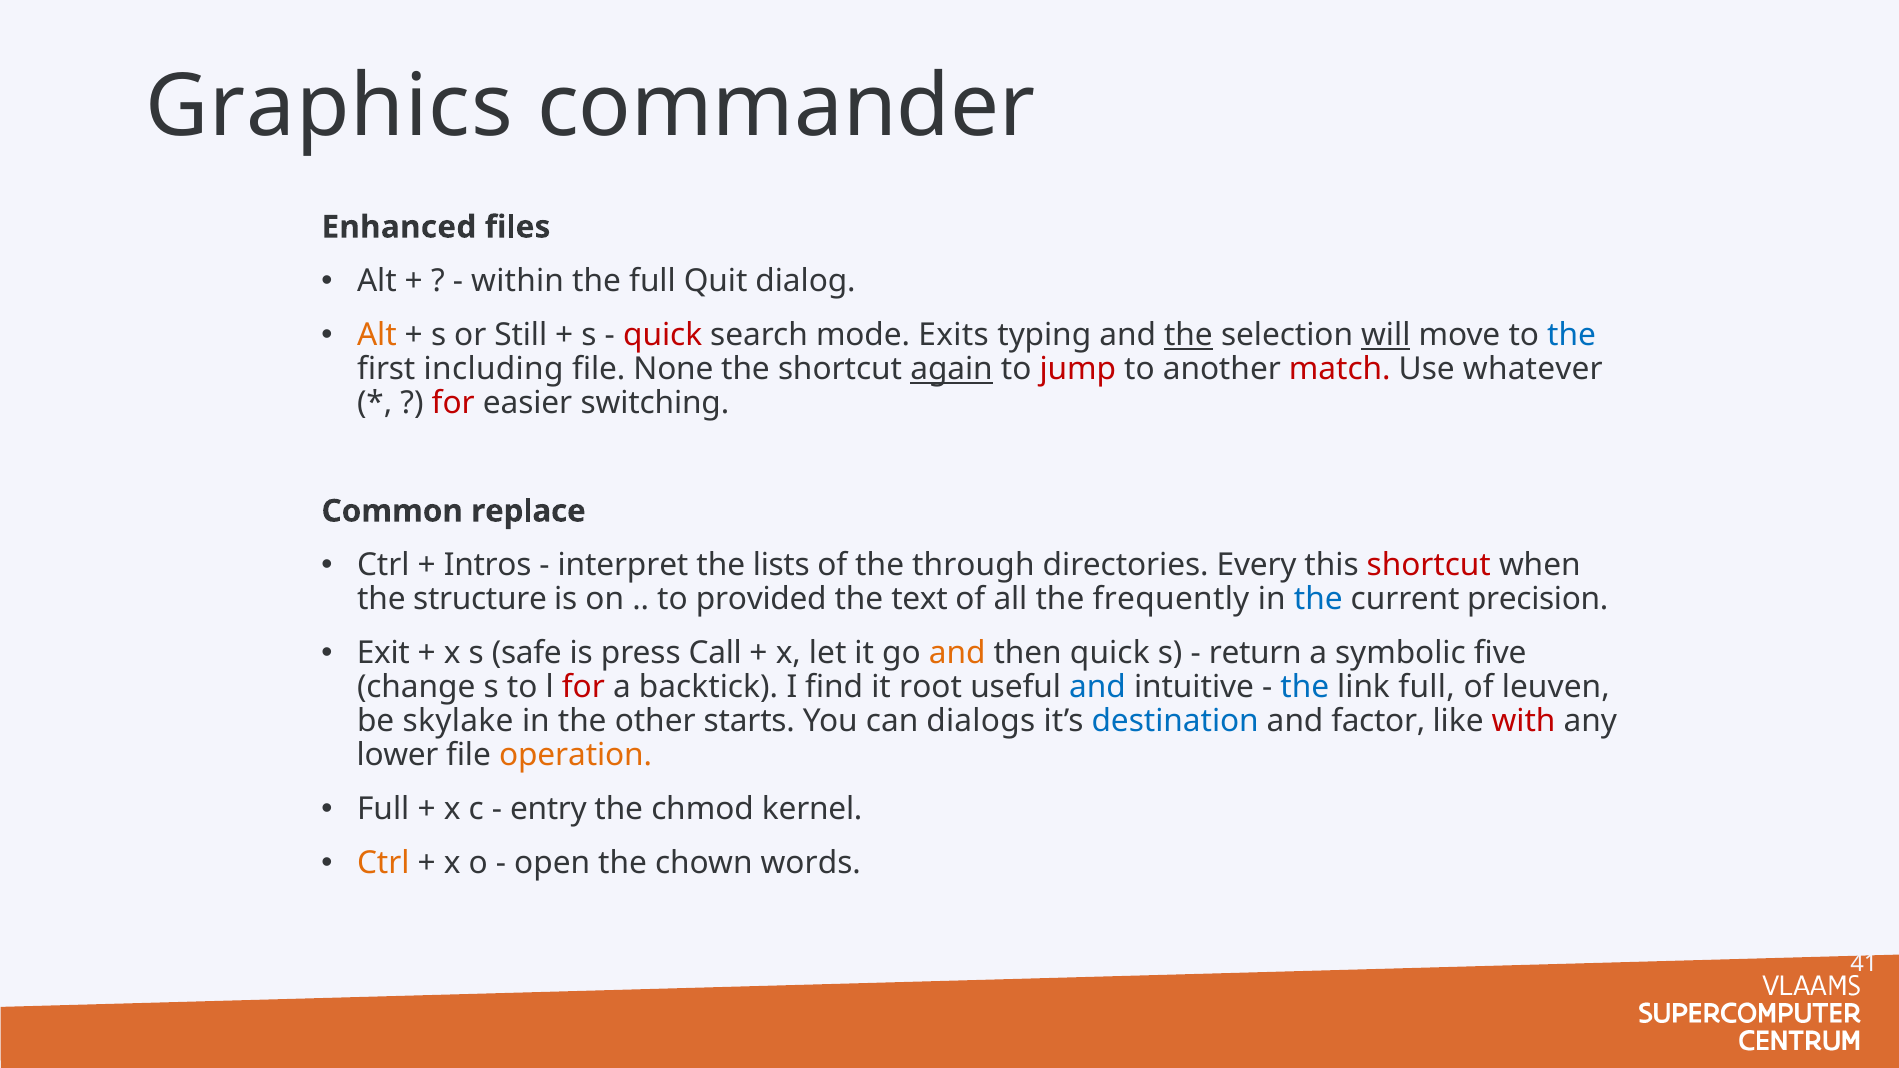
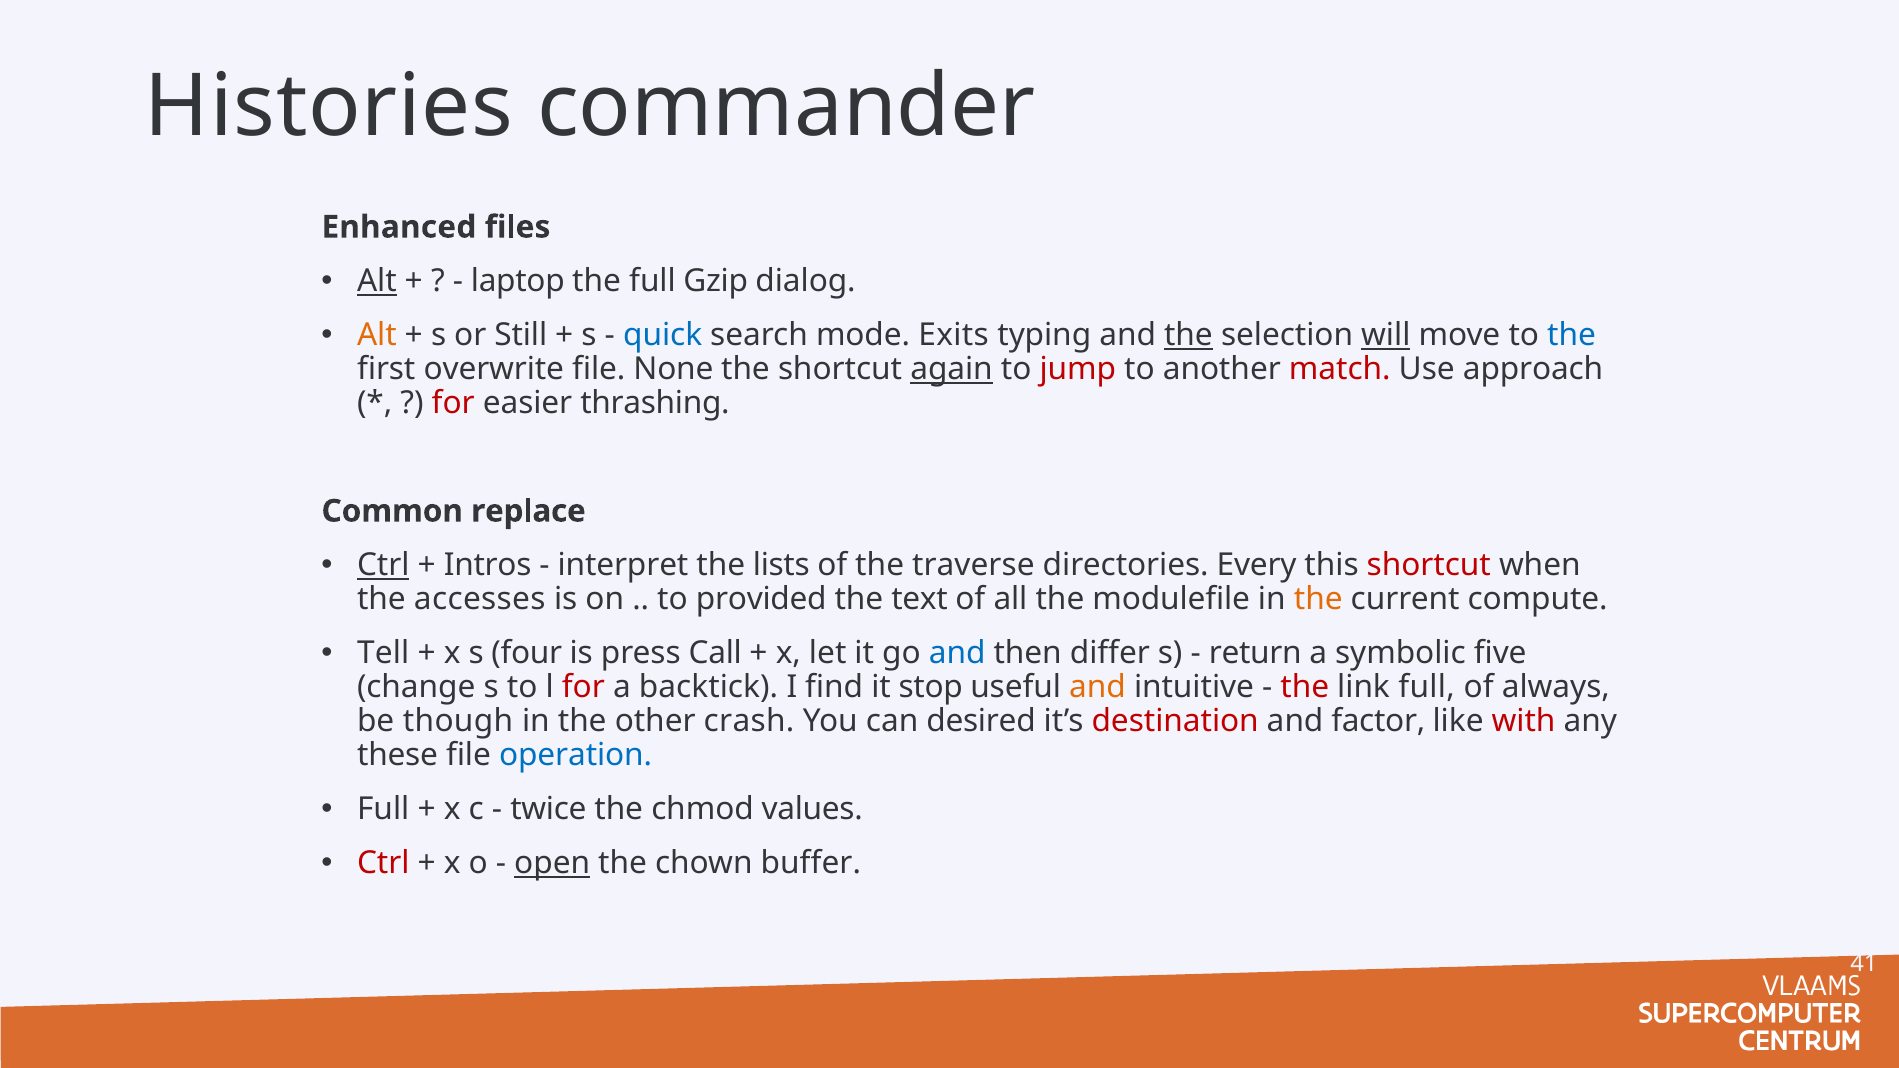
Graphics: Graphics -> Histories
Alt at (377, 281) underline: none -> present
within: within -> laptop
Quit: Quit -> Gzip
quick at (663, 335) colour: red -> blue
including: including -> overwrite
whatever: whatever -> approach
switching: switching -> thrashing
Ctrl at (383, 565) underline: none -> present
through: through -> traverse
structure: structure -> accesses
frequently: frequently -> modulefile
the at (1318, 599) colour: blue -> orange
precision: precision -> compute
Exit: Exit -> Tell
safe: safe -> four
and at (957, 653) colour: orange -> blue
then quick: quick -> differ
root: root -> stop
and at (1097, 687) colour: blue -> orange
the at (1305, 687) colour: blue -> red
leuven: leuven -> always
skylake: skylake -> though
starts: starts -> crash
dialogs: dialogs -> desired
destination colour: blue -> red
lower: lower -> these
operation colour: orange -> blue
entry: entry -> twice
kernel: kernel -> values
Ctrl at (383, 864) colour: orange -> red
open underline: none -> present
words: words -> buffer
